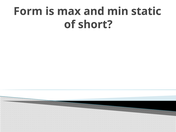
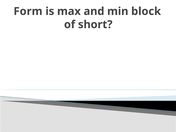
static: static -> block
